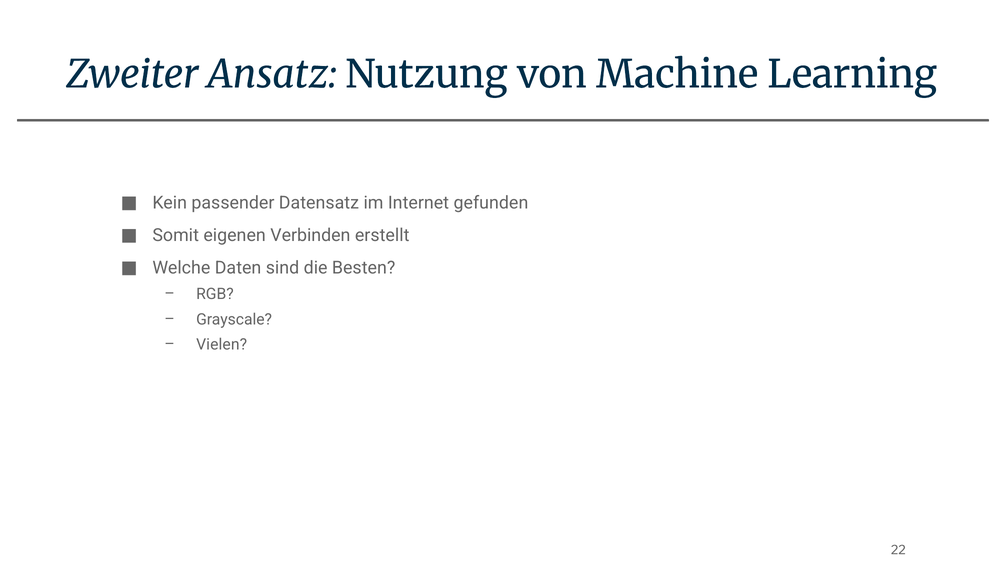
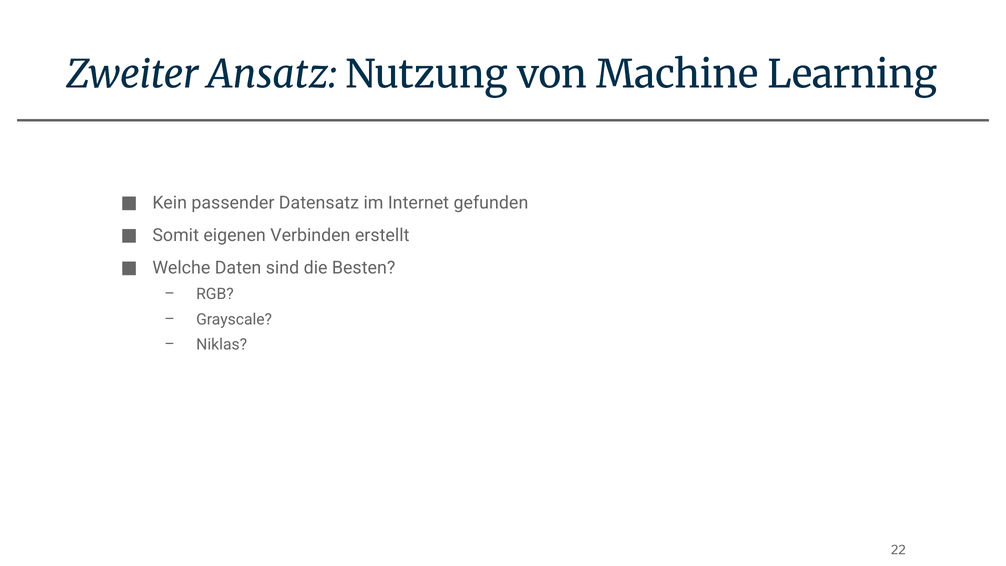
Vielen: Vielen -> Niklas
